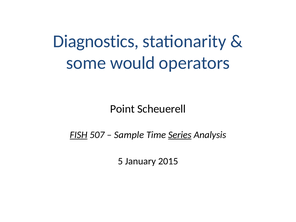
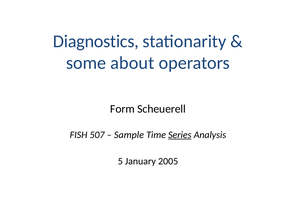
would: would -> about
Point: Point -> Form
FISH underline: present -> none
2015: 2015 -> 2005
